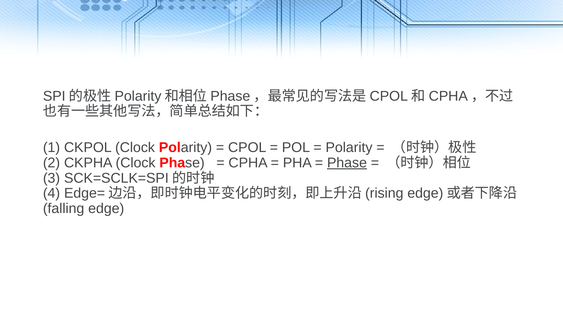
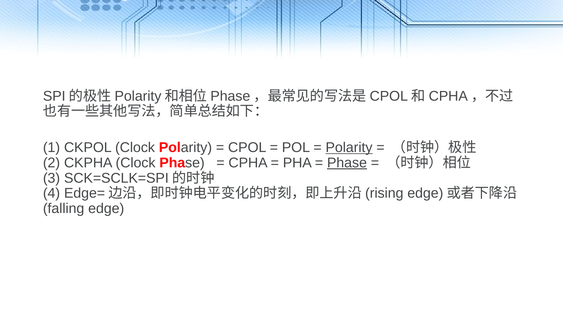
Polarity at (349, 147) underline: none -> present
